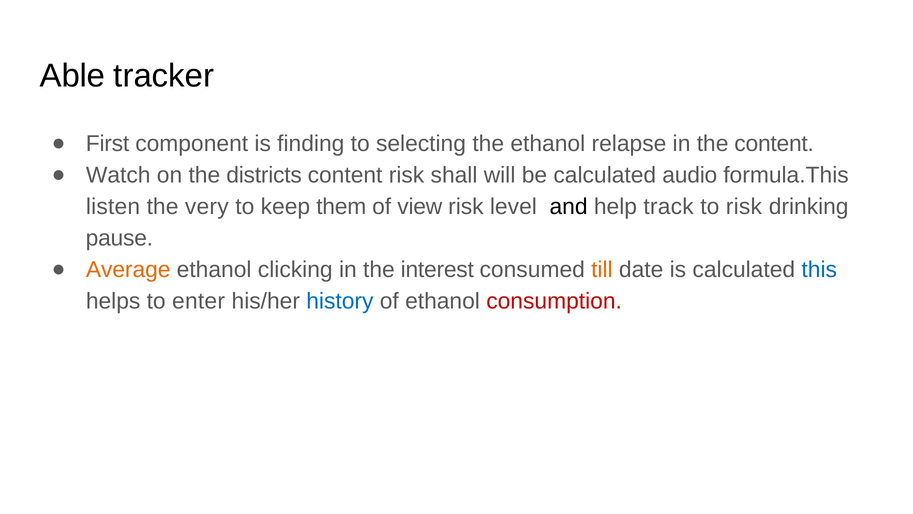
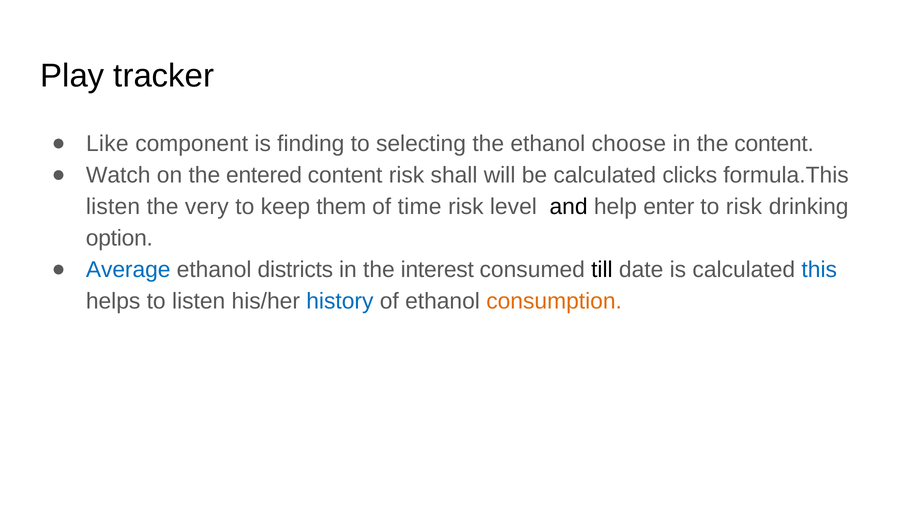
Able: Able -> Play
First: First -> Like
relapse: relapse -> choose
districts: districts -> entered
audio: audio -> clicks
view: view -> time
track: track -> enter
pause: pause -> option
Average colour: orange -> blue
clicking: clicking -> districts
till colour: orange -> black
to enter: enter -> listen
consumption colour: red -> orange
